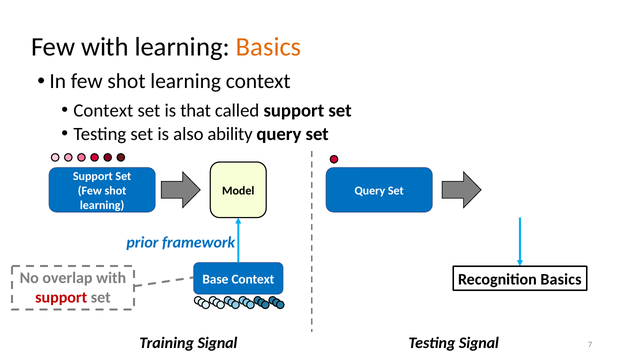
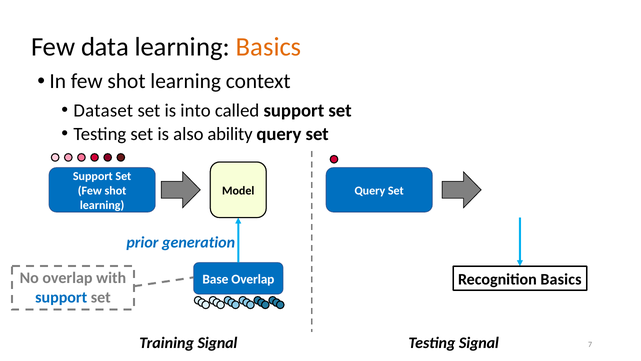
Few with: with -> data
Context at (103, 110): Context -> Dataset
that: that -> into
framework: framework -> generation
Base Context: Context -> Overlap
support at (61, 297) colour: red -> blue
